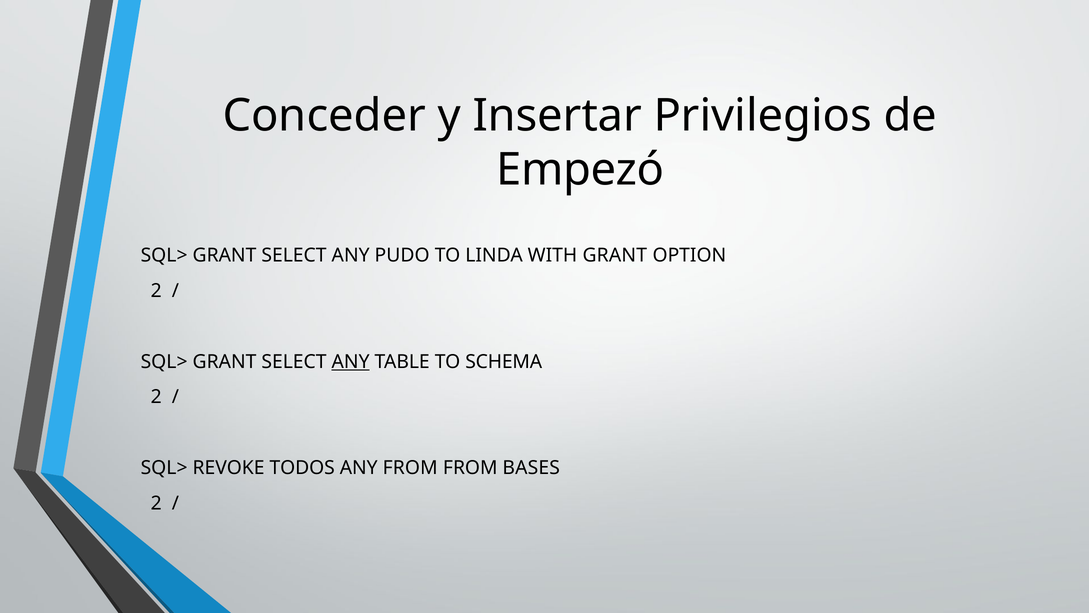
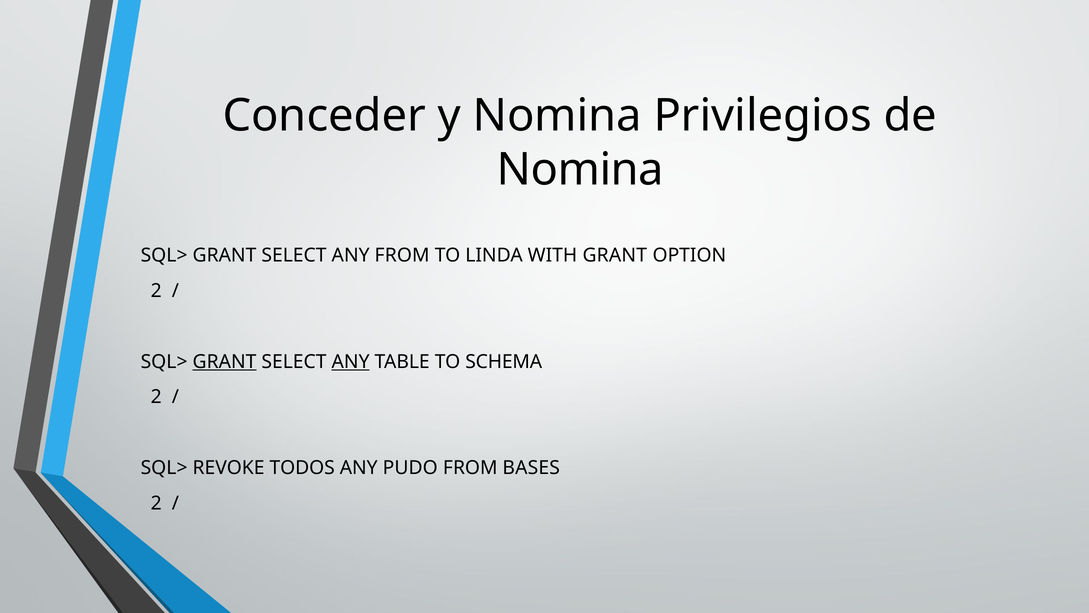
y Insertar: Insertar -> Nomina
Empezó at (580, 170): Empezó -> Nomina
ANY PUDO: PUDO -> FROM
GRANT at (225, 361) underline: none -> present
ANY FROM: FROM -> PUDO
